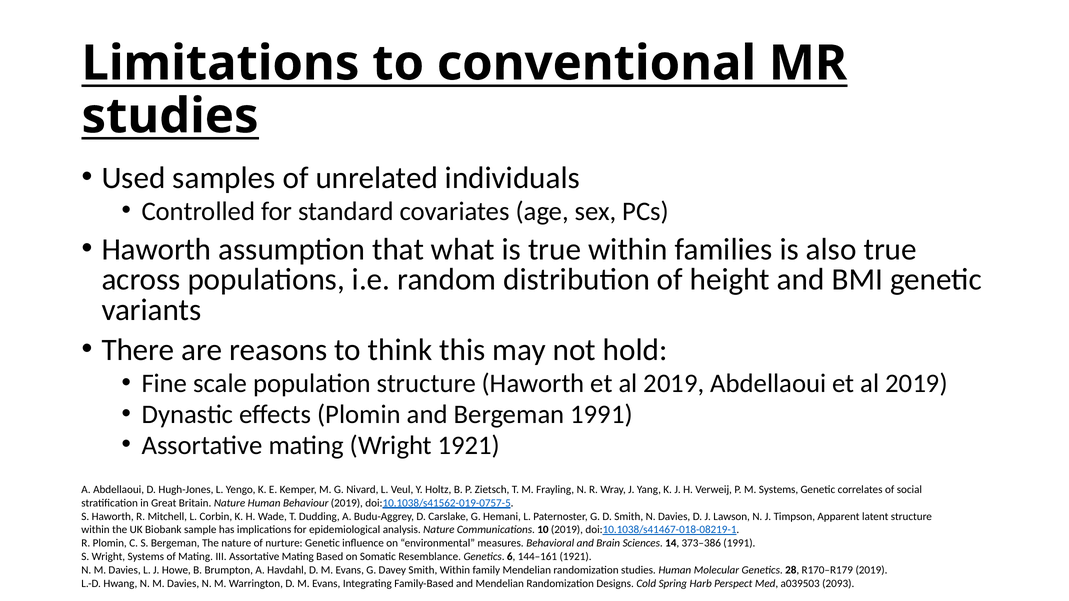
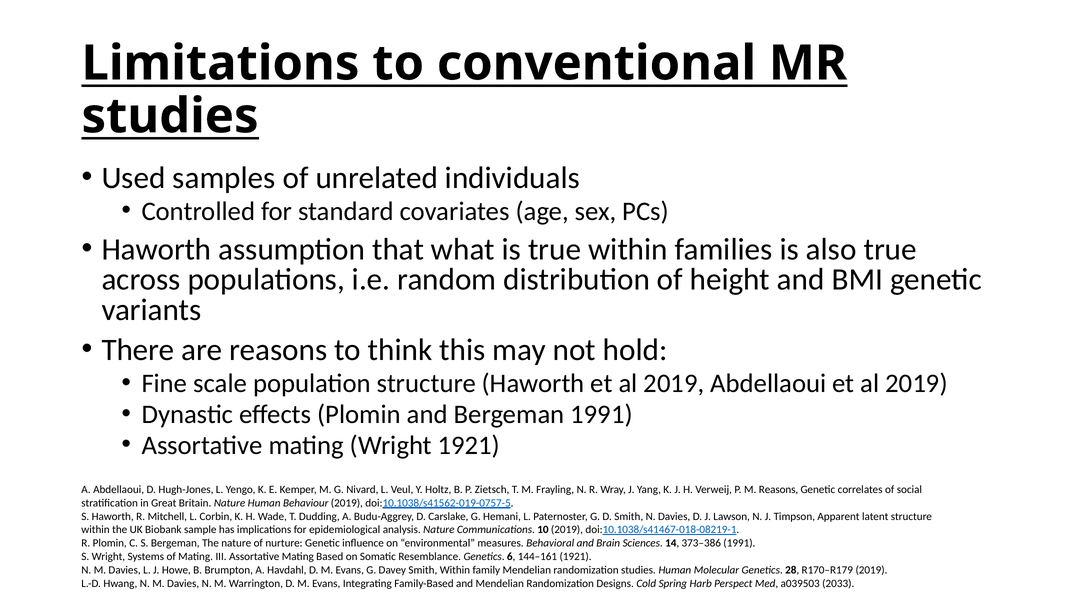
M Systems: Systems -> Reasons
2093: 2093 -> 2033
